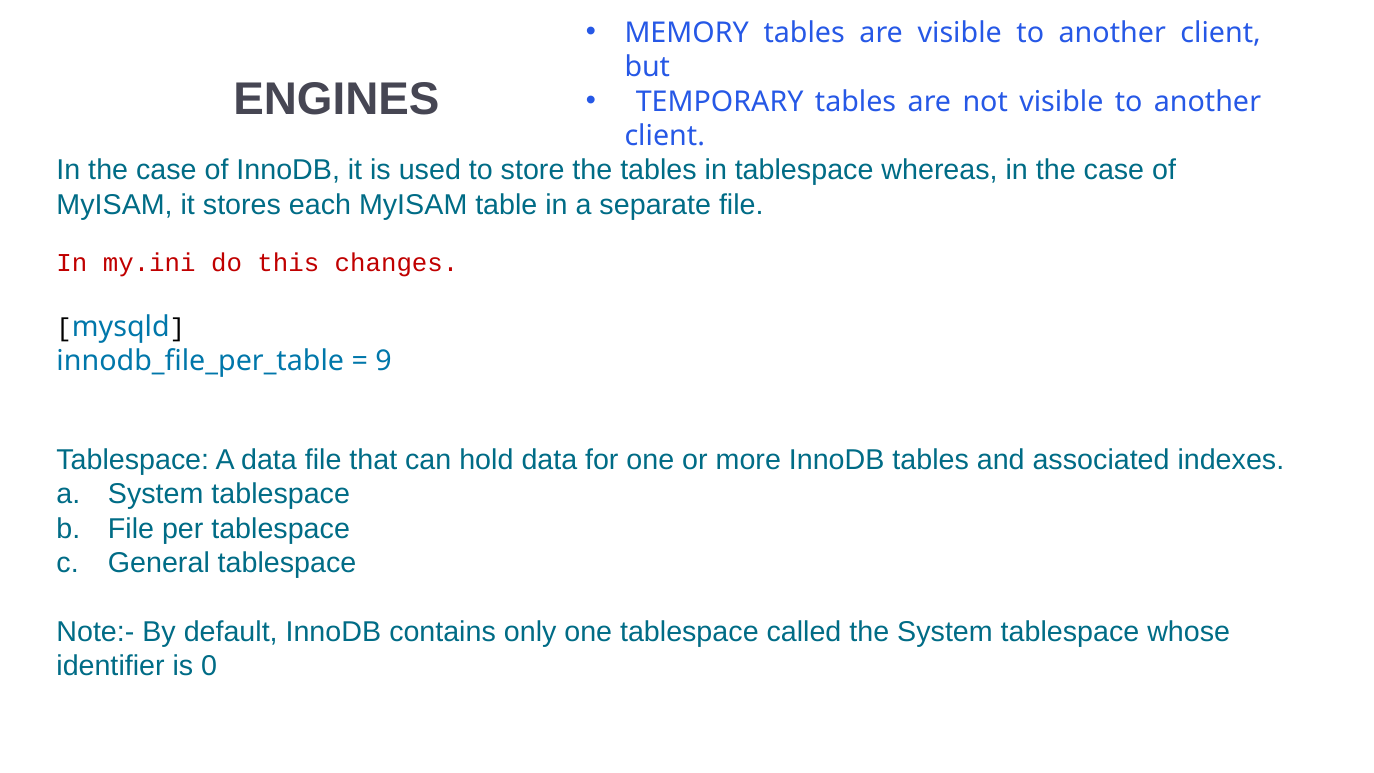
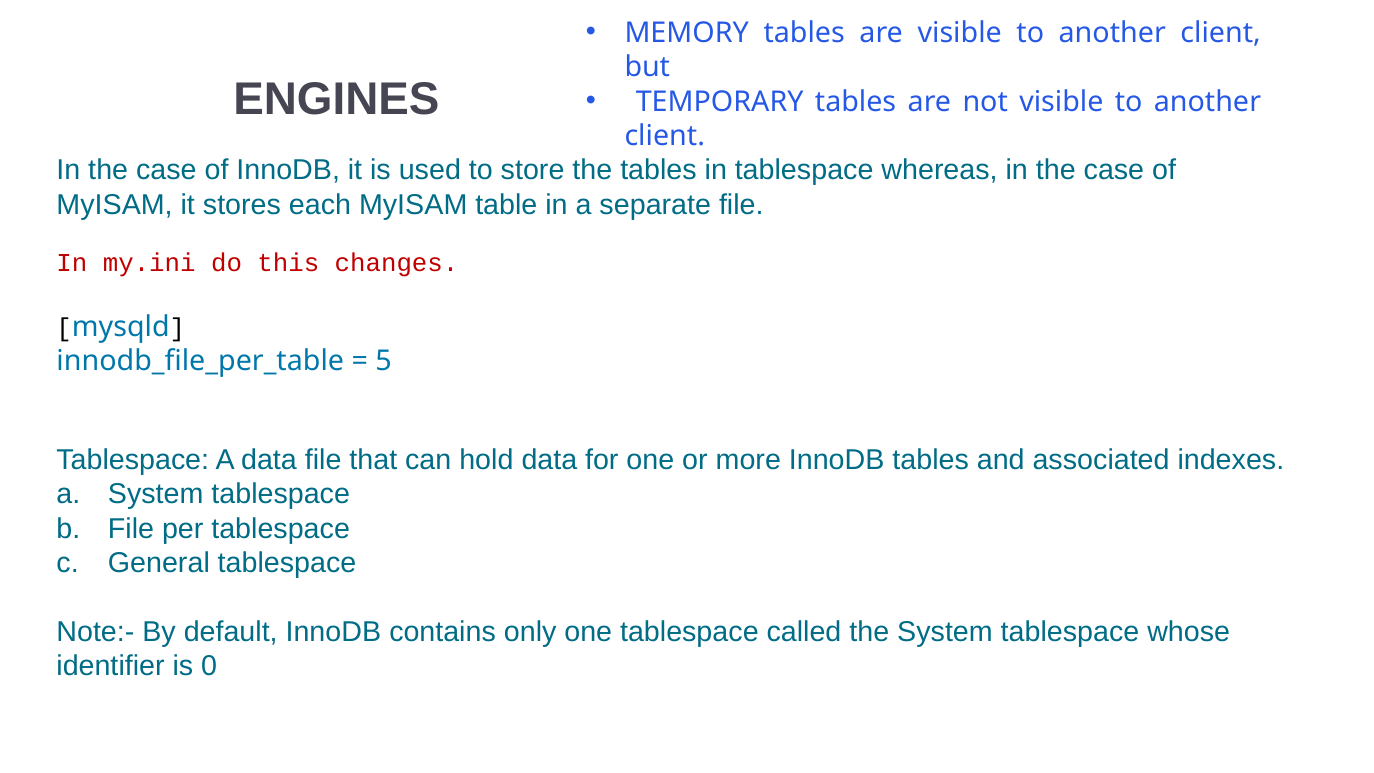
9: 9 -> 5
